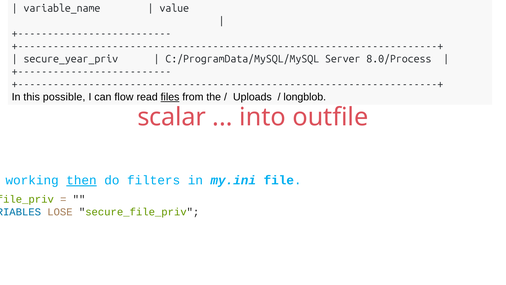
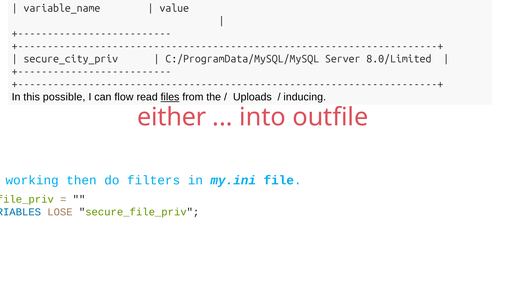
secure_year_priv: secure_year_priv -> secure_city_priv
8.0/Process: 8.0/Process -> 8.0/Limited
longblob: longblob -> inducing
scalar: scalar -> either
then underline: present -> none
